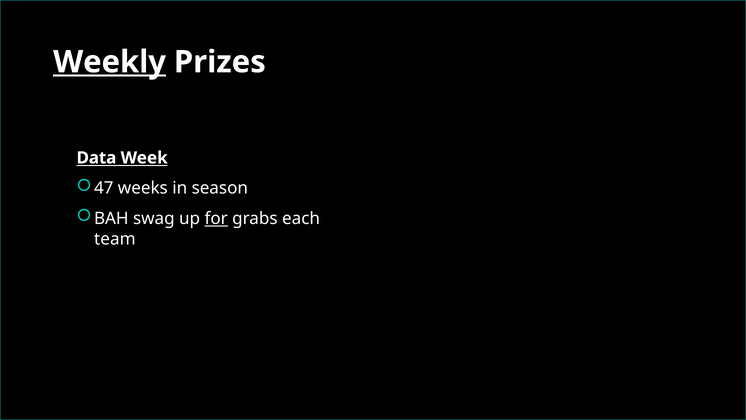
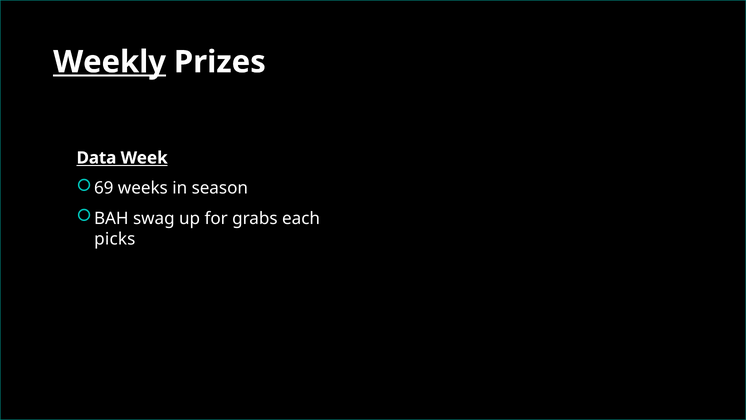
47: 47 -> 69
for underline: present -> none
team: team -> picks
